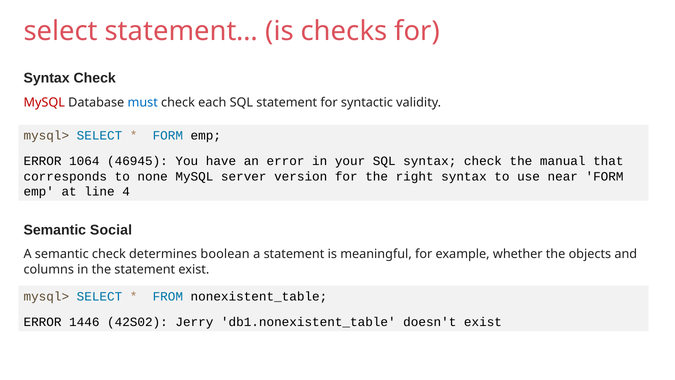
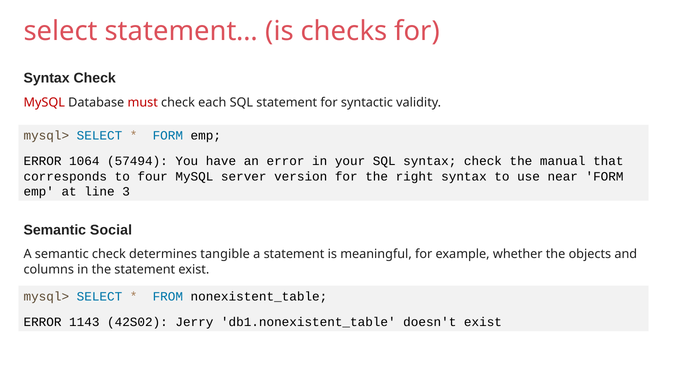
must colour: blue -> red
46945: 46945 -> 57494
none: none -> four
4: 4 -> 3
boolean: boolean -> tangible
1446: 1446 -> 1143
